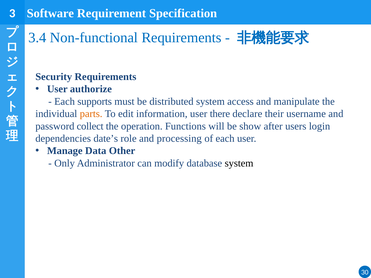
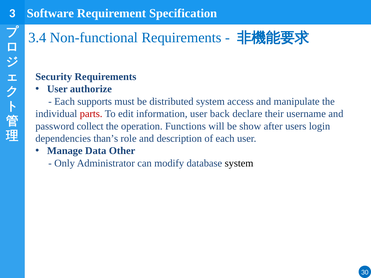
parts colour: orange -> red
there: there -> back
date’s: date’s -> than’s
processing: processing -> description
